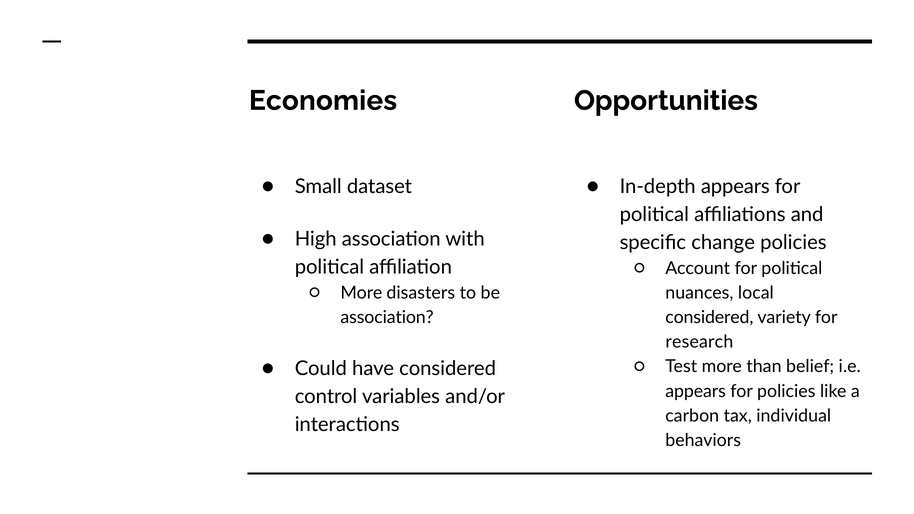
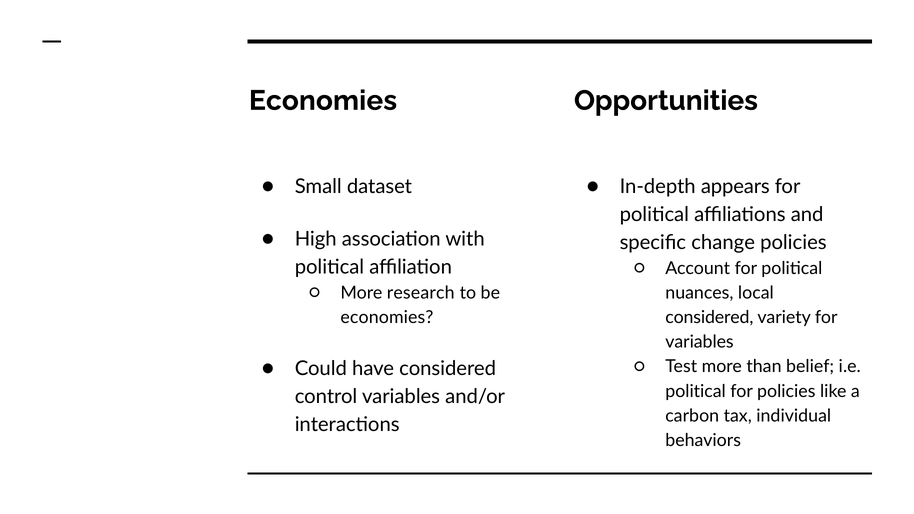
disasters: disasters -> research
association at (387, 317): association -> economies
research at (699, 342): research -> variables
appears at (696, 391): appears -> political
